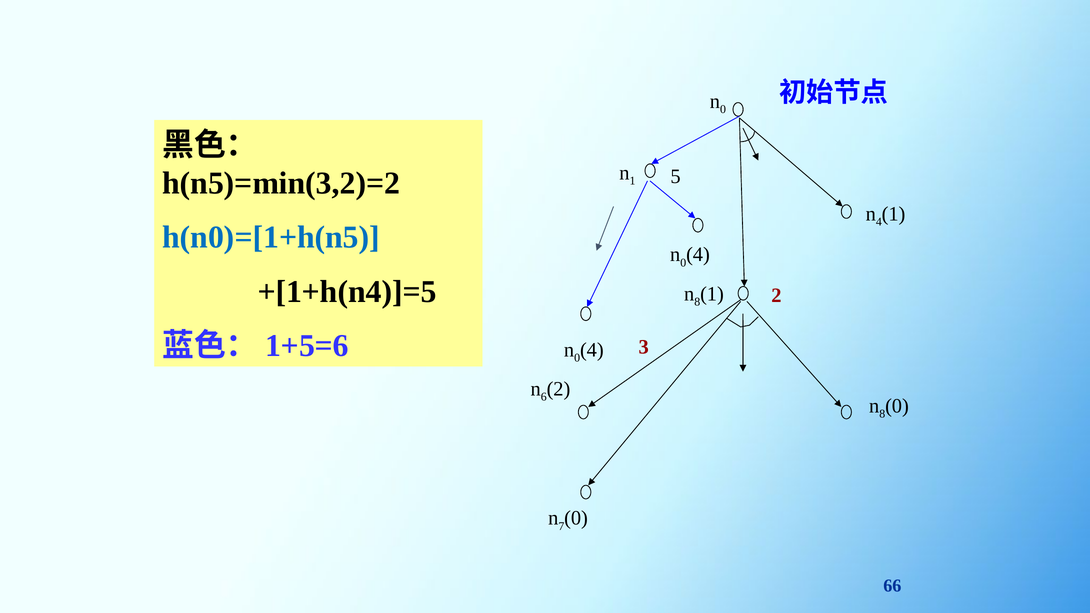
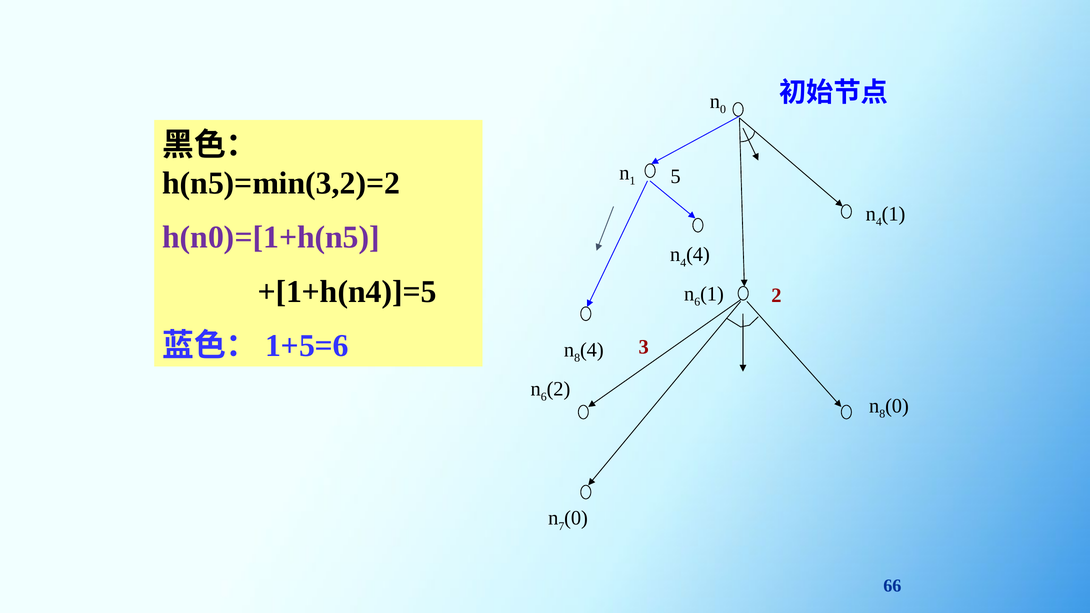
h(n0)=[1+h(n5 colour: blue -> purple
0 at (683, 263): 0 -> 4
8 at (697, 302): 8 -> 6
0 at (577, 358): 0 -> 8
